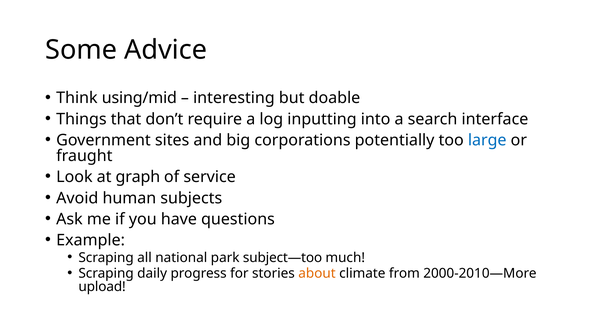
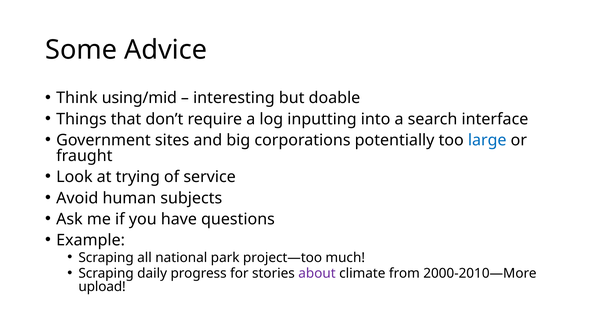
graph: graph -> trying
subject—too: subject—too -> project—too
about colour: orange -> purple
